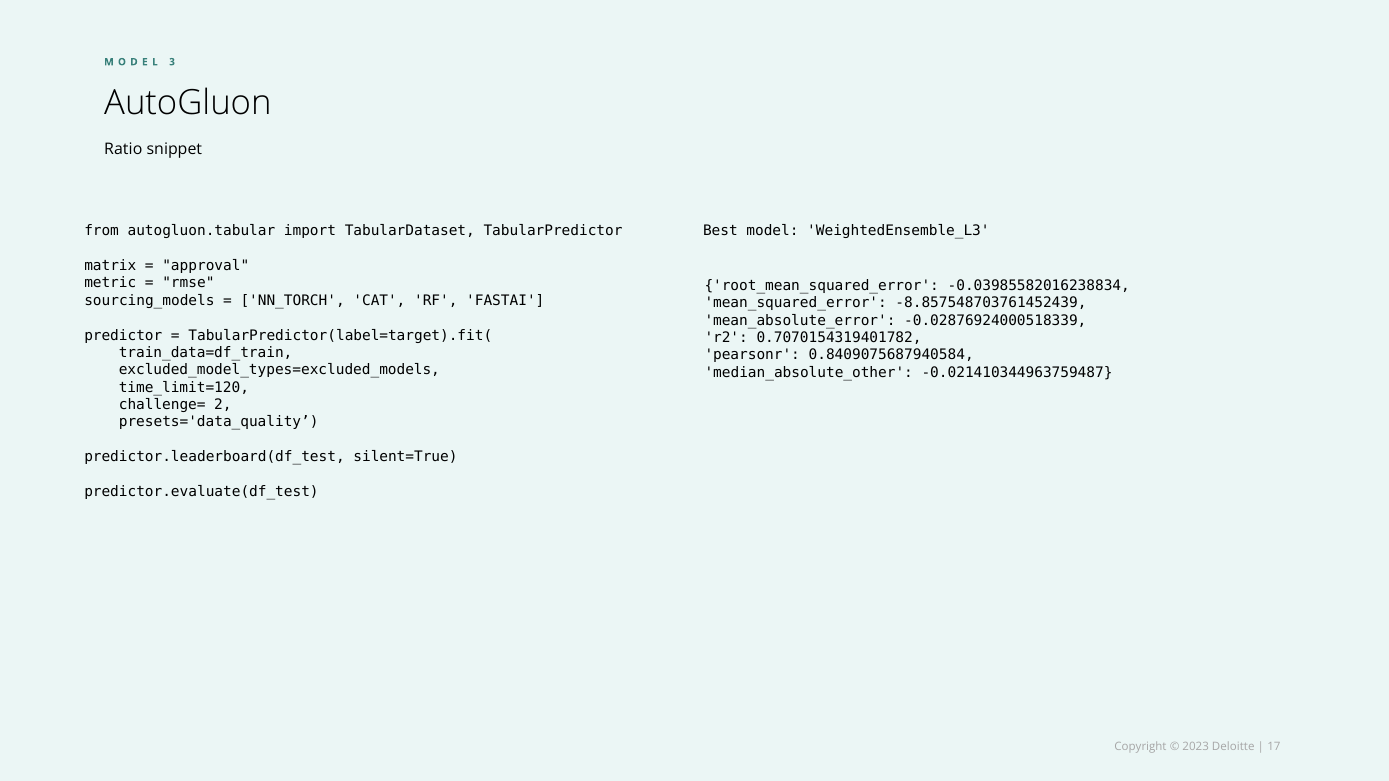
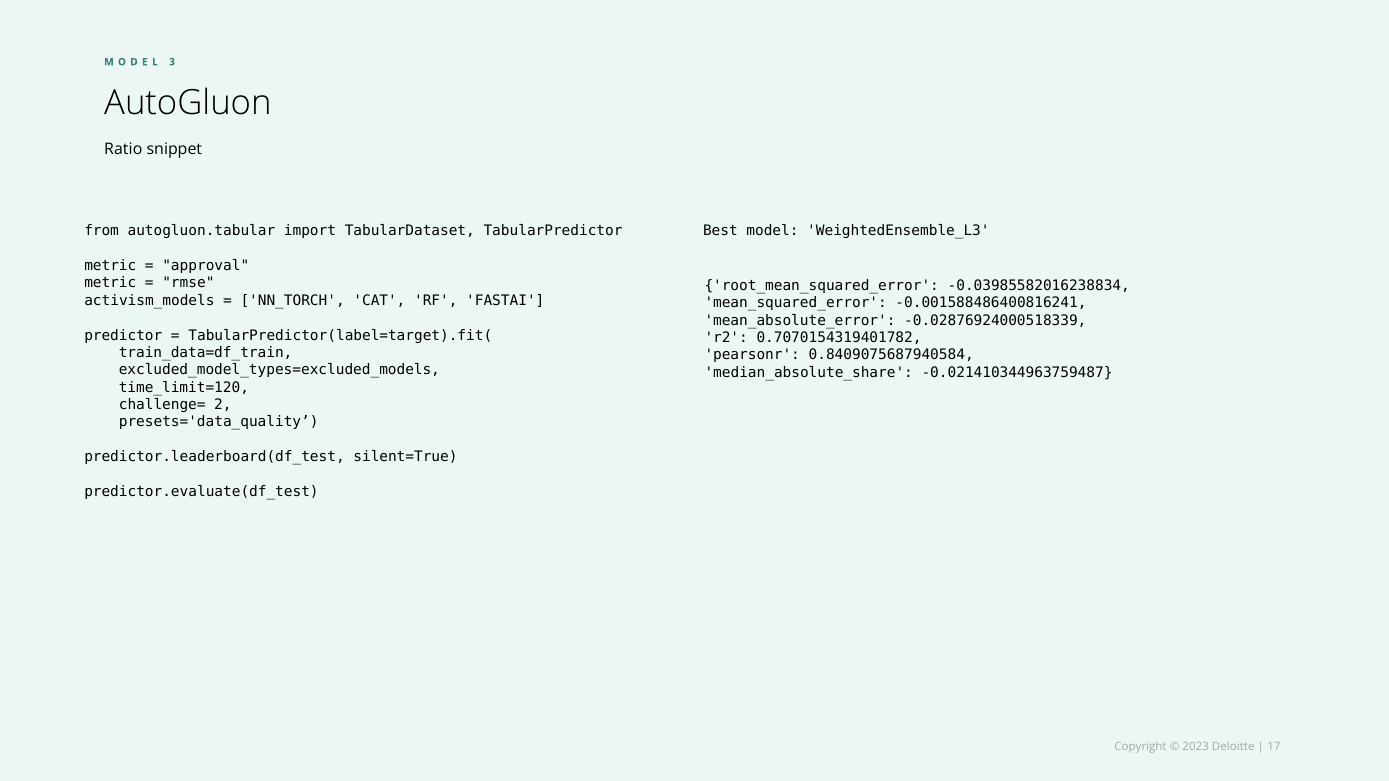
matrix at (110, 266): matrix -> metric
sourcing_models: sourcing_models -> activism_models
-8.857548703761452439: -8.857548703761452439 -> -0.001588486400816241
median_absolute_other: median_absolute_other -> median_absolute_share
